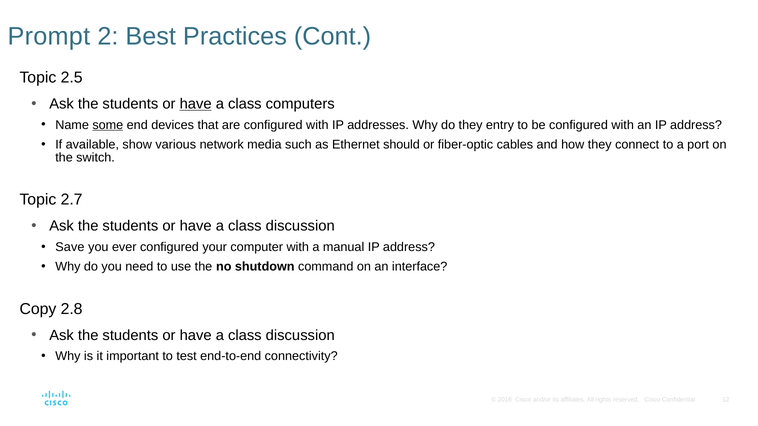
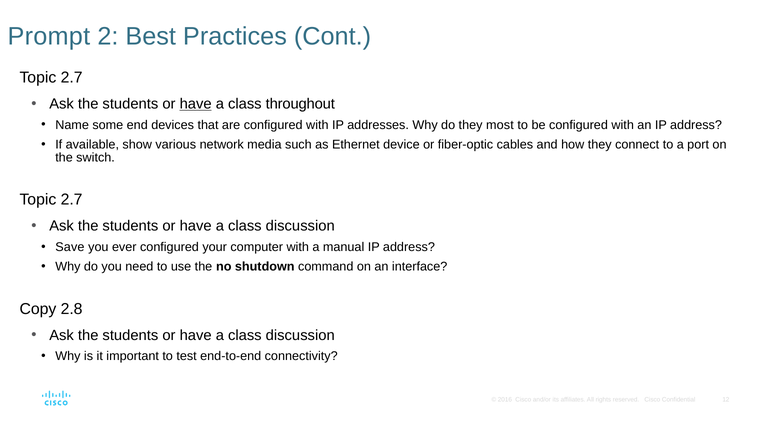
2.5 at (72, 78): 2.5 -> 2.7
computers: computers -> throughout
some underline: present -> none
entry: entry -> most
should: should -> device
